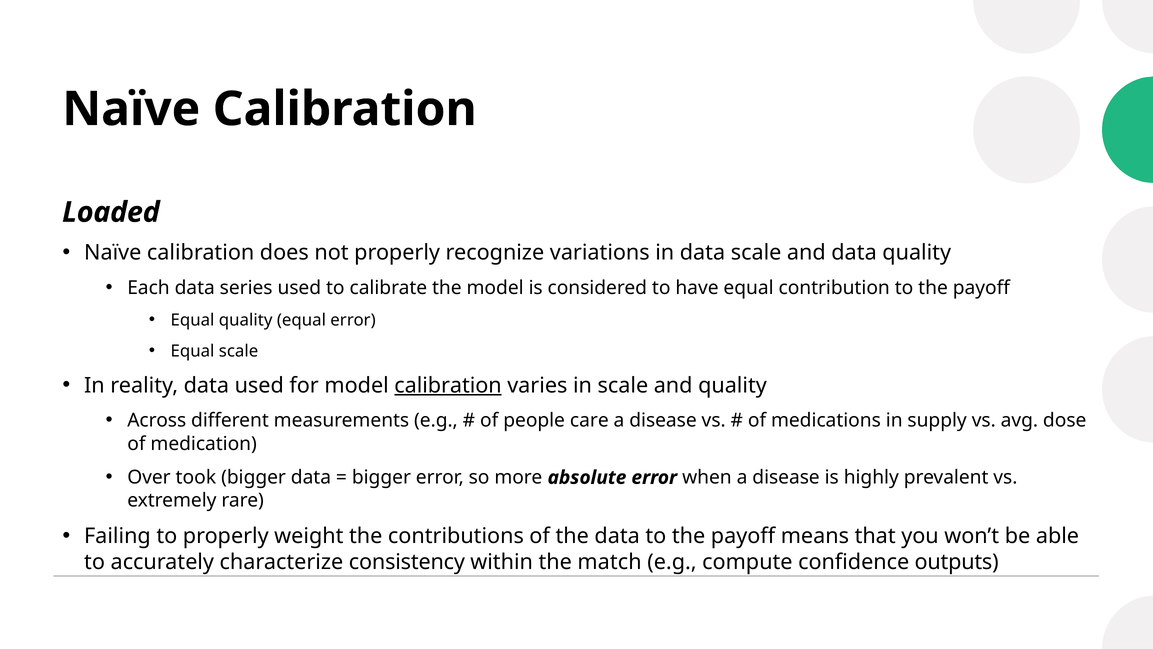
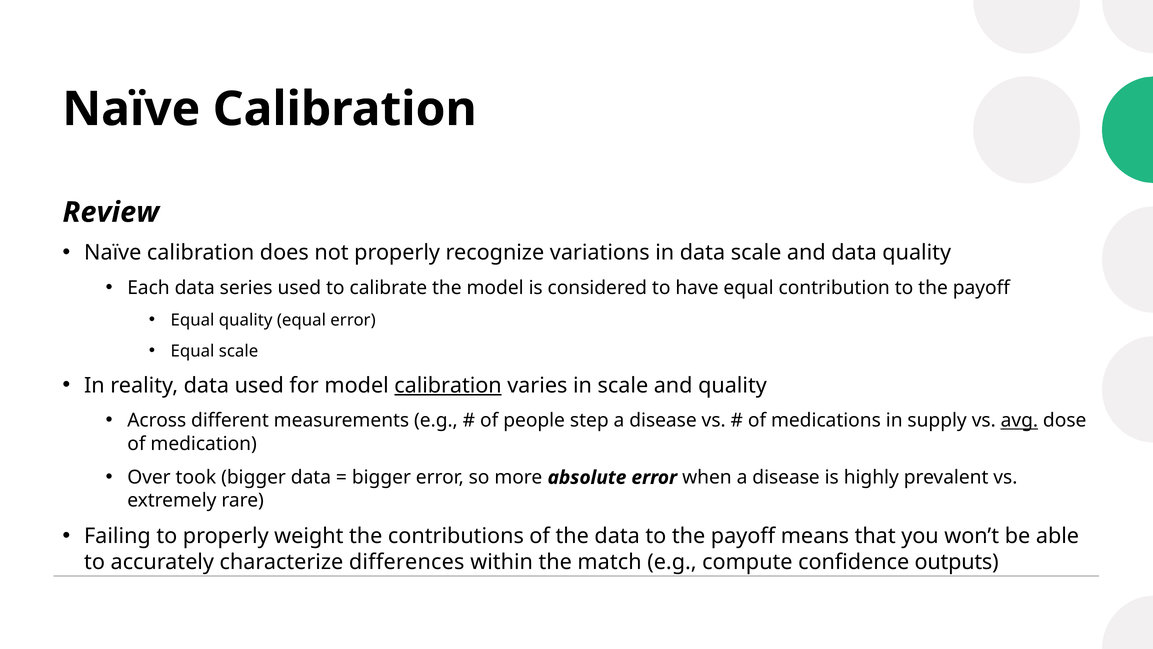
Loaded: Loaded -> Review
care: care -> step
avg underline: none -> present
consistency: consistency -> differences
